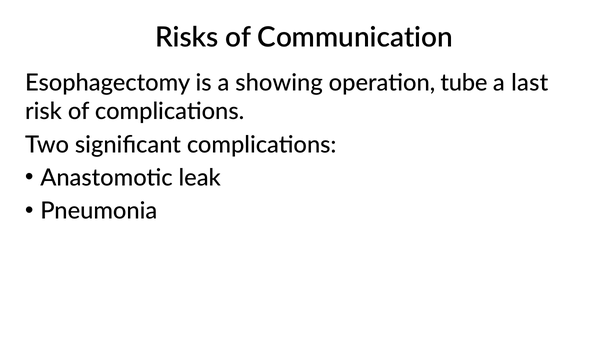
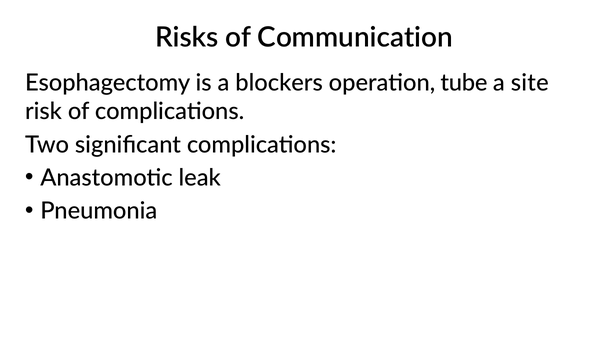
showing: showing -> blockers
last: last -> site
